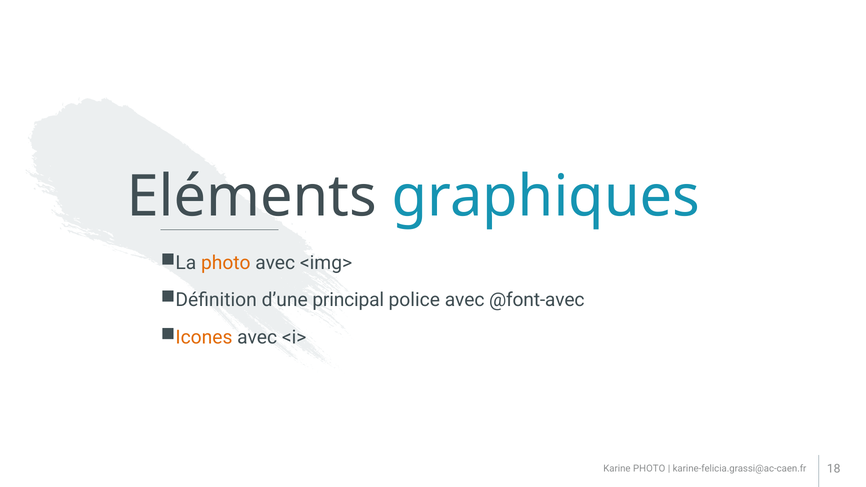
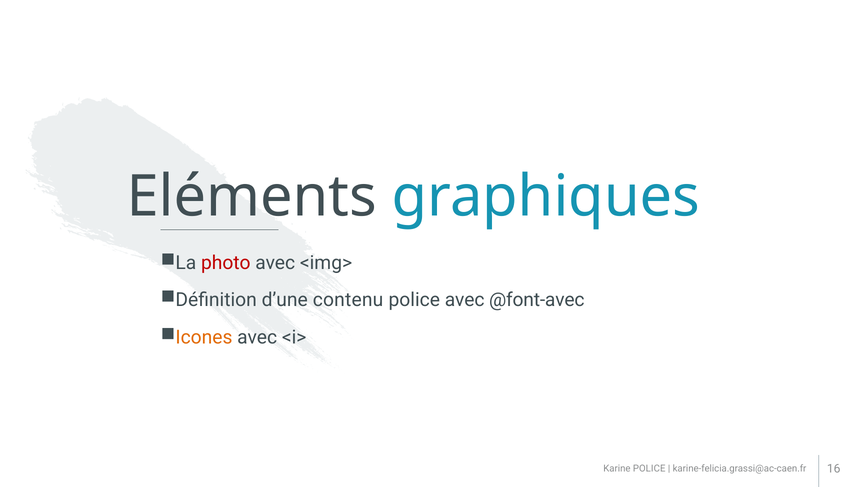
photo at (226, 263) colour: orange -> red
principal: principal -> contenu
Karine PHOTO: PHOTO -> POLICE
18: 18 -> 16
